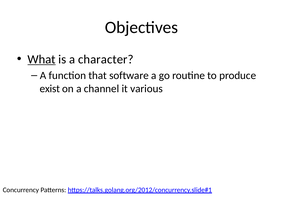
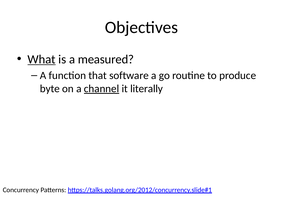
character: character -> measured
exist: exist -> byte
channel underline: none -> present
various: various -> literally
